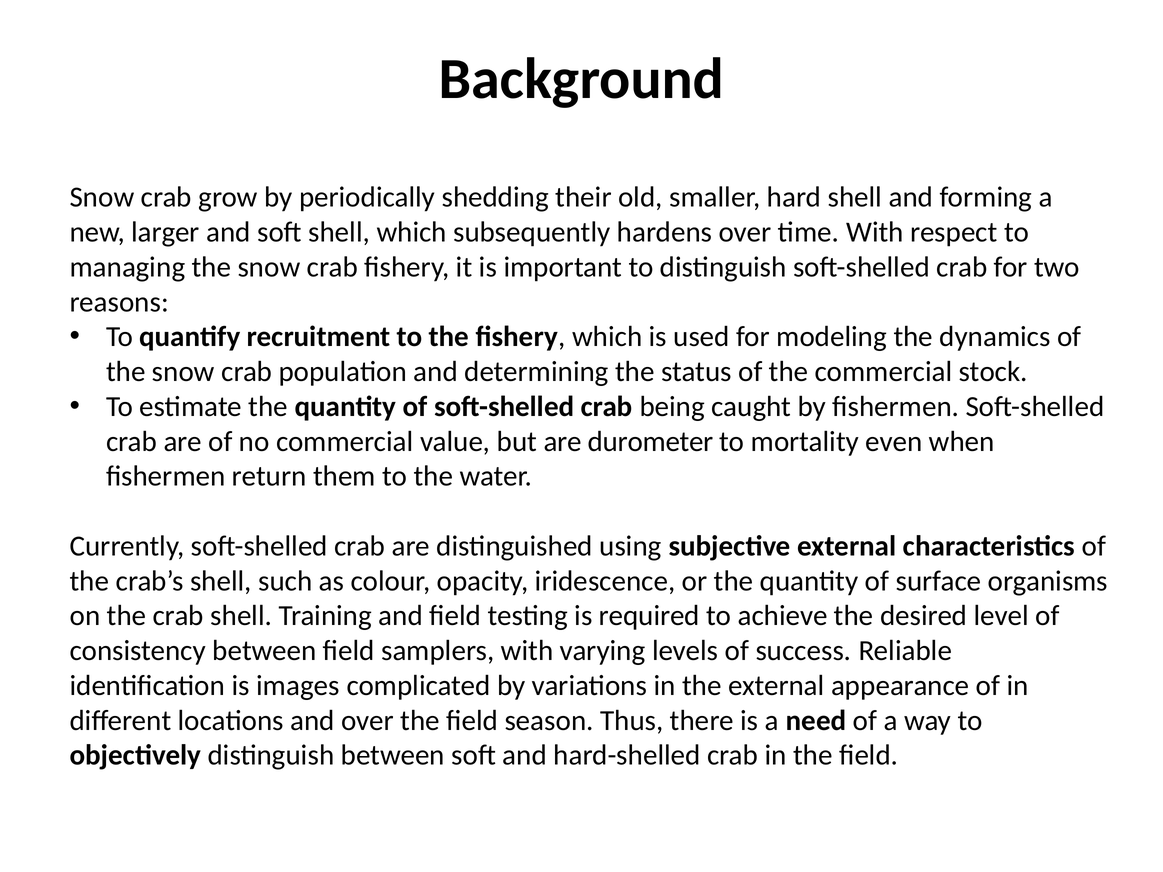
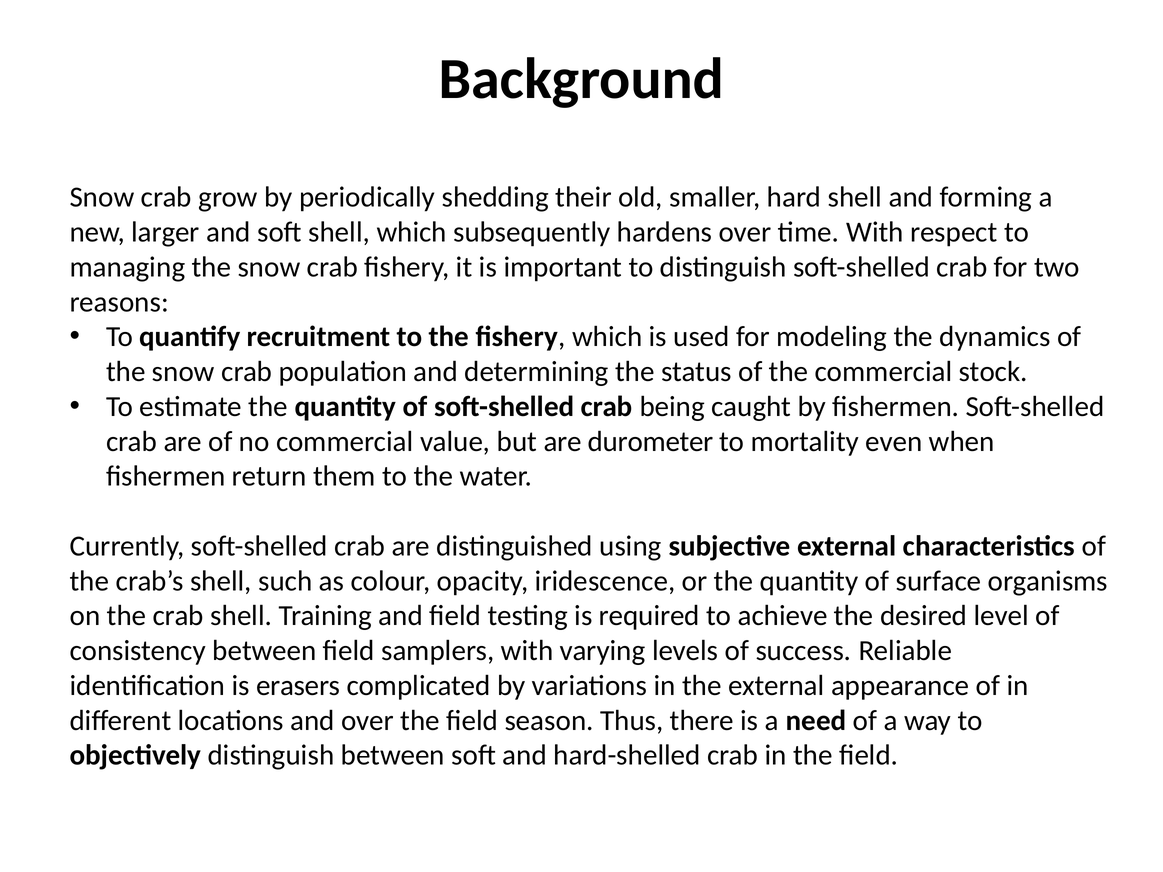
images: images -> erasers
